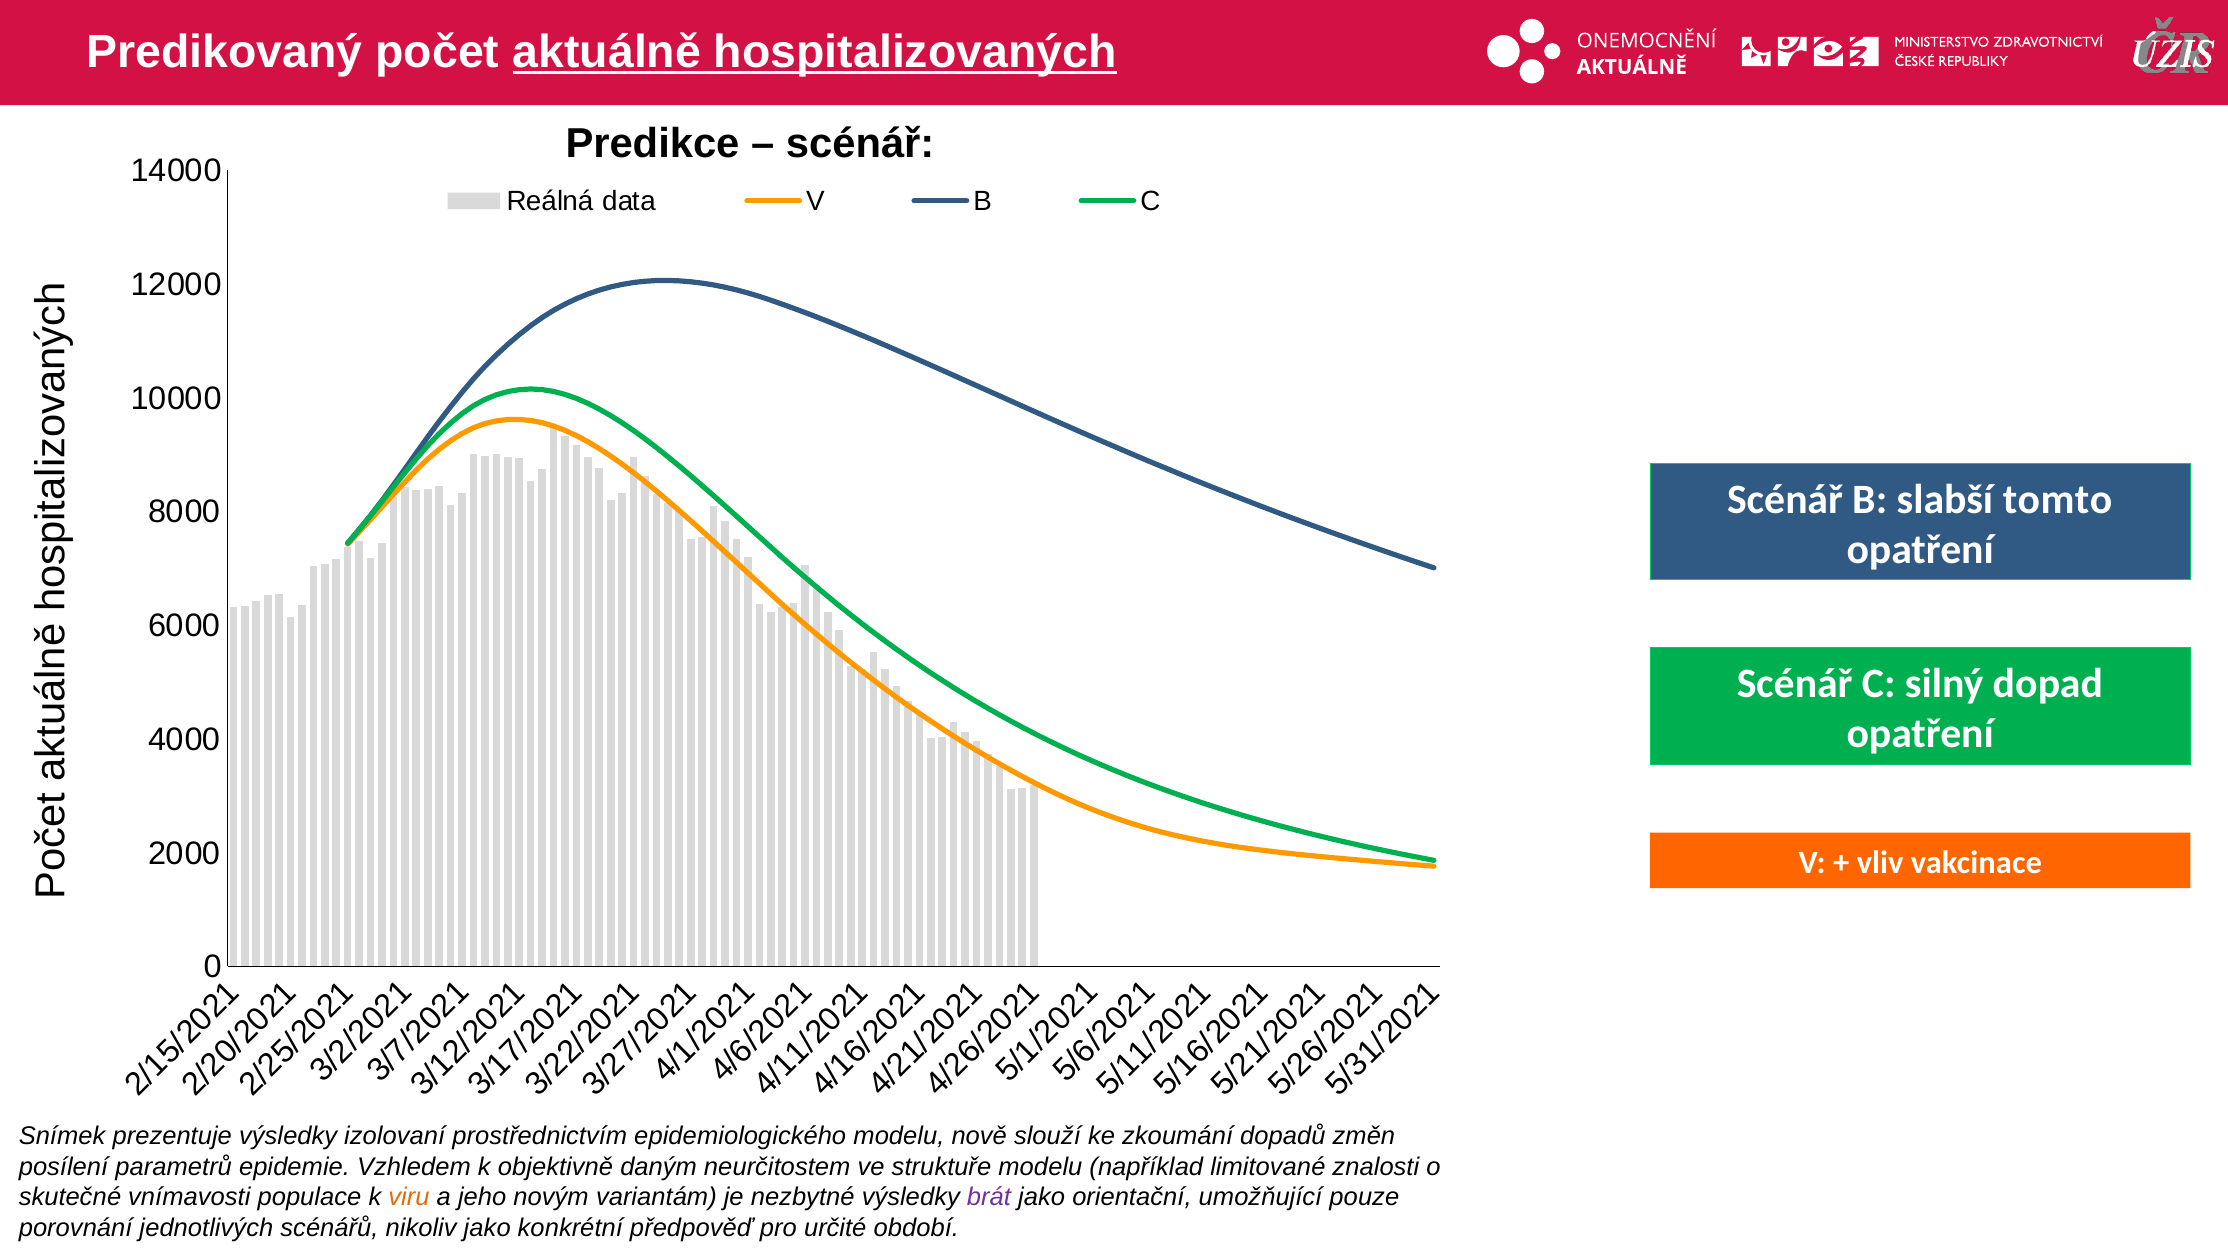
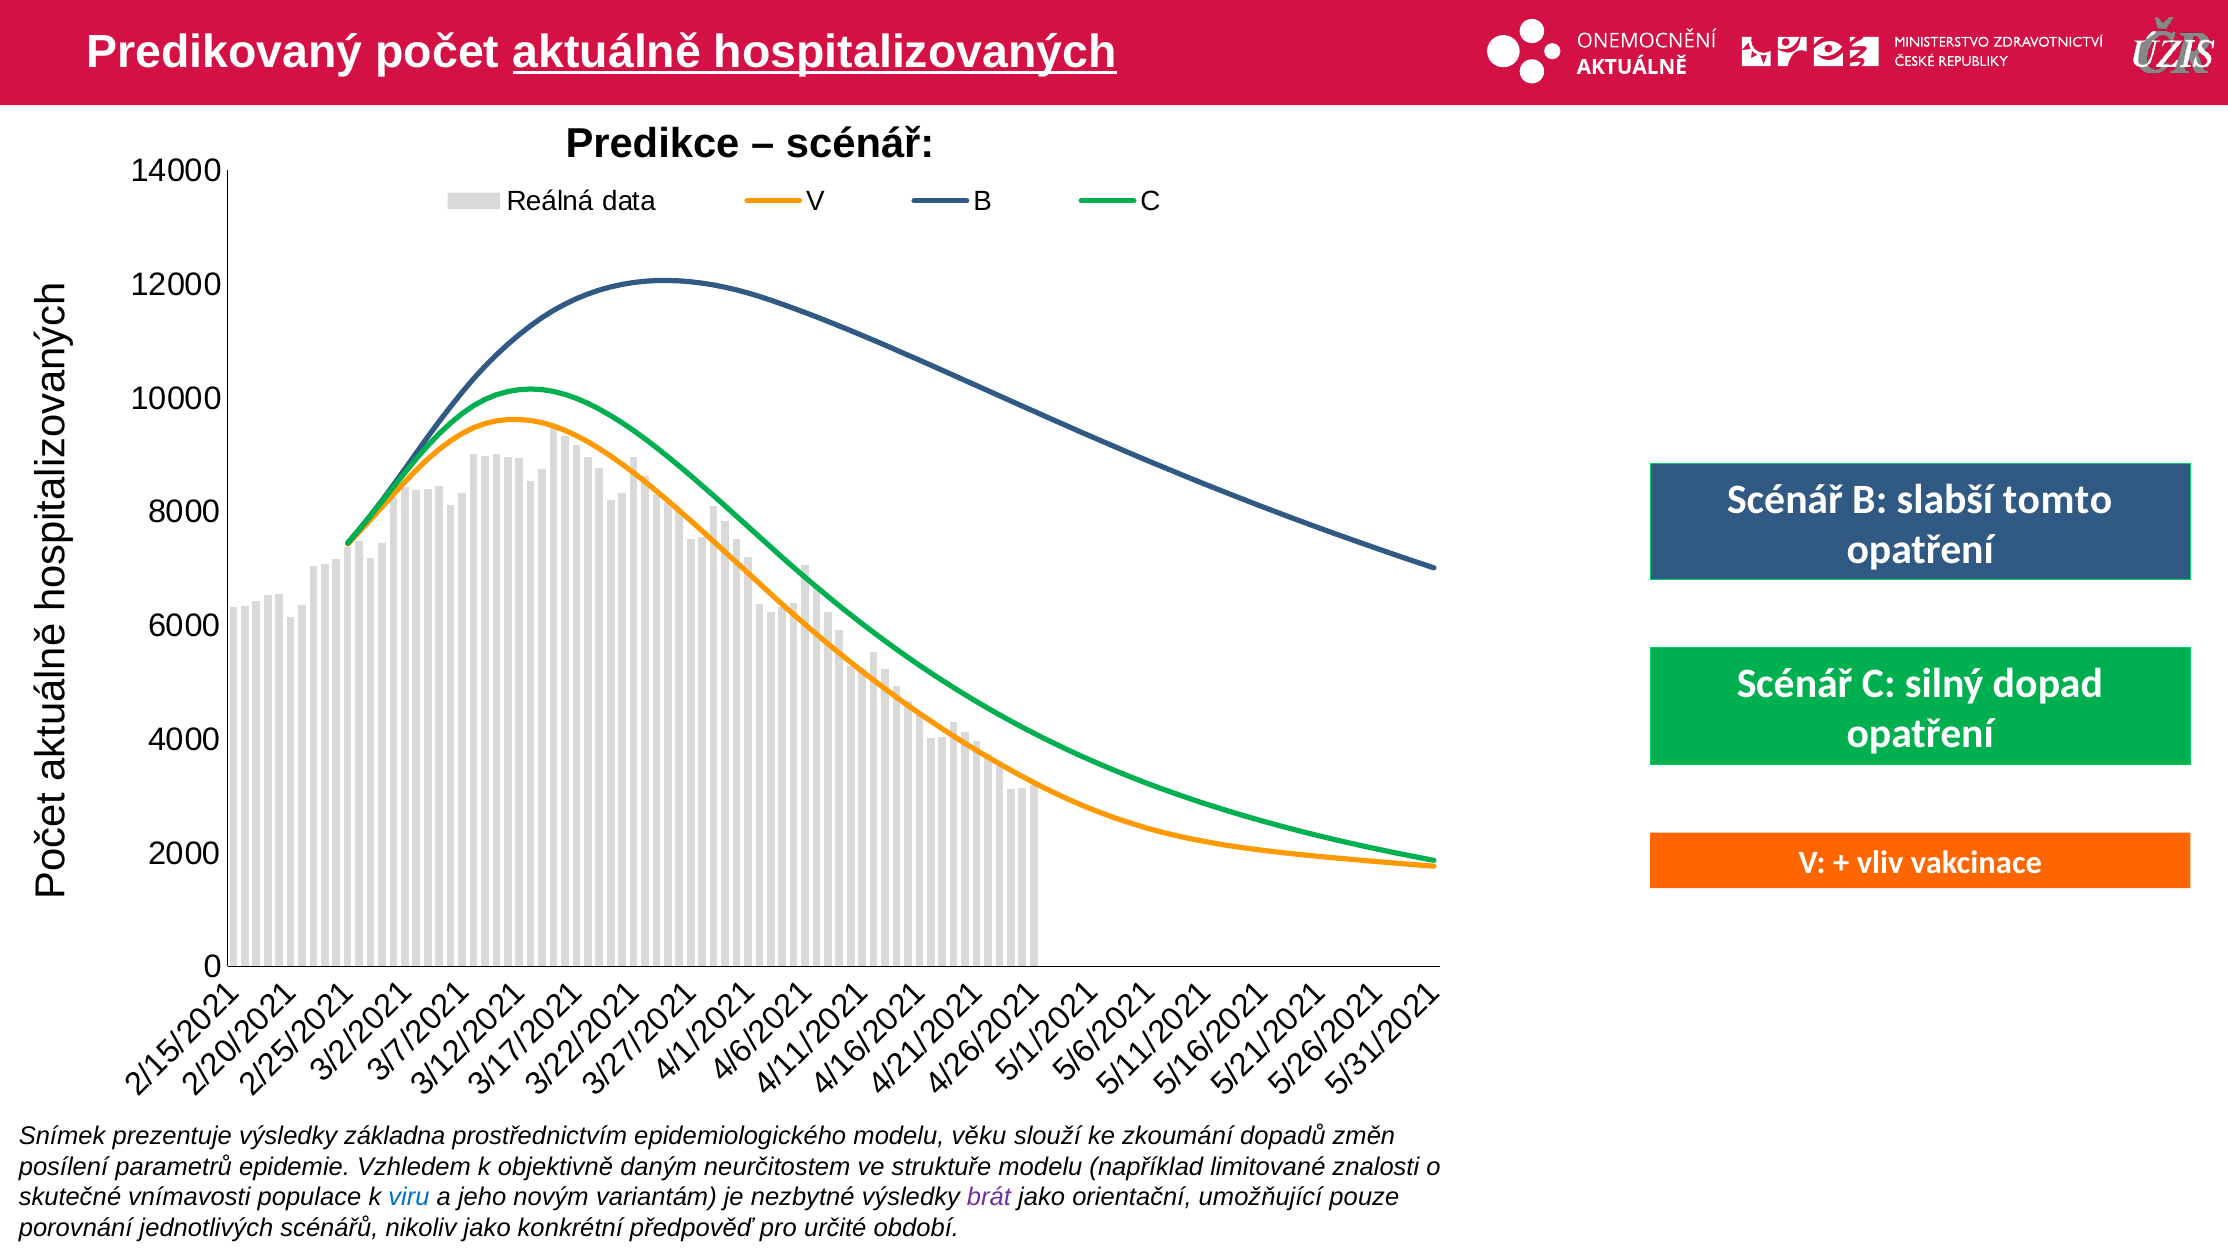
izolovaní: izolovaní -> základna
nově: nově -> věku
viru colour: orange -> blue
